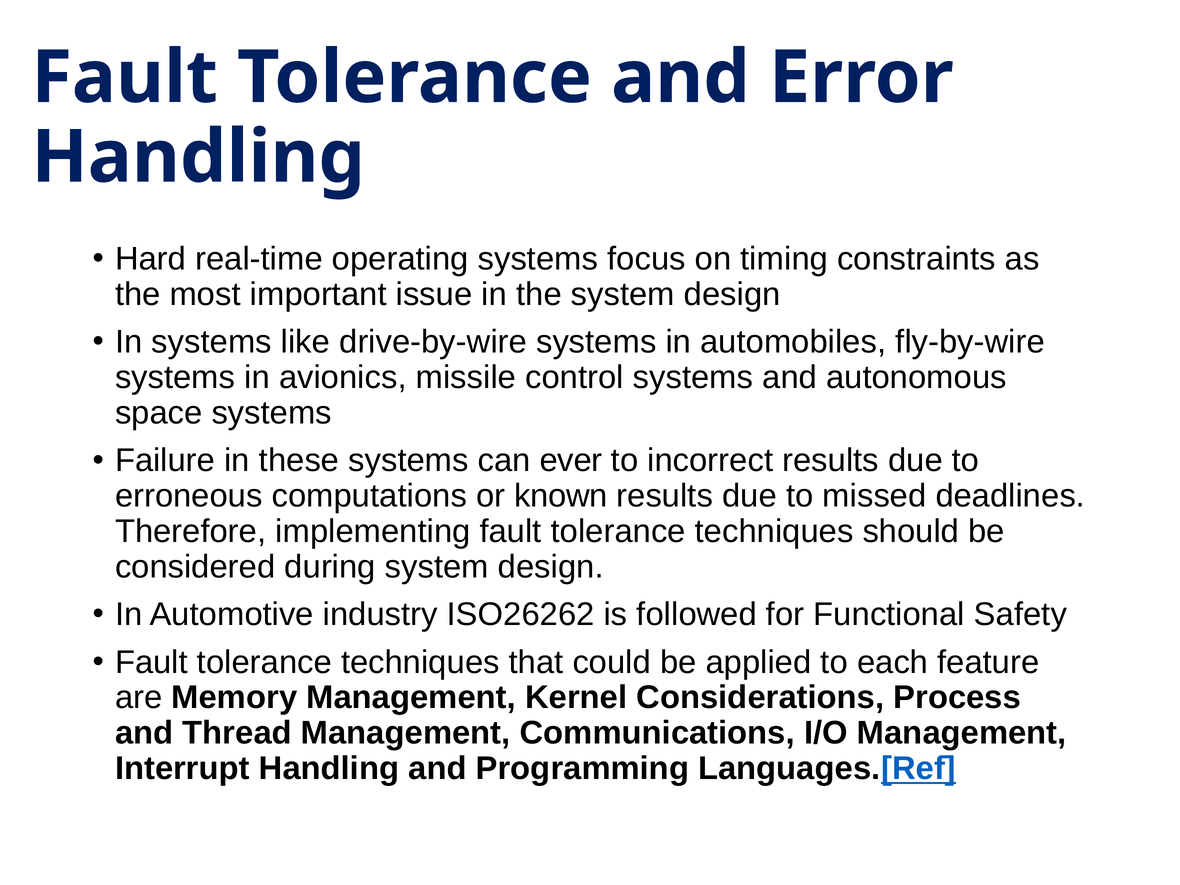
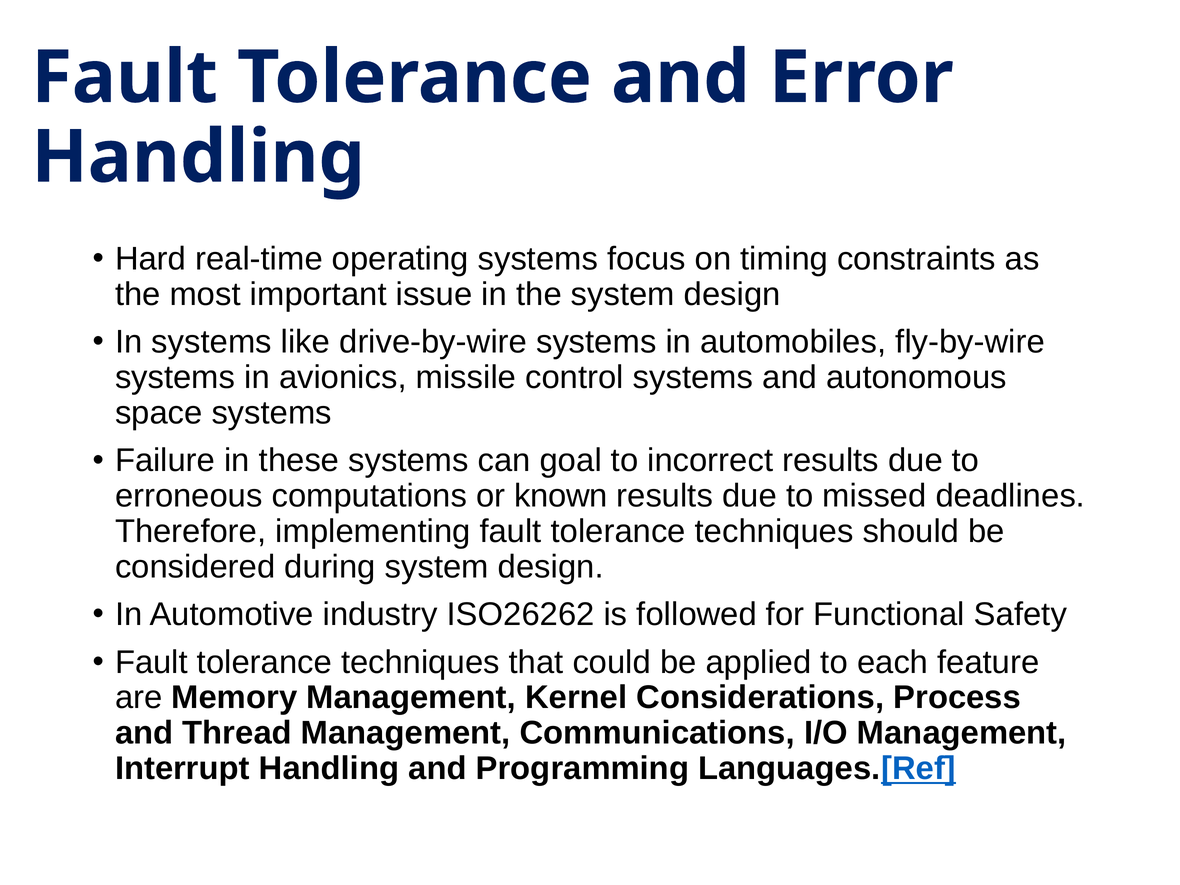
ever: ever -> goal
